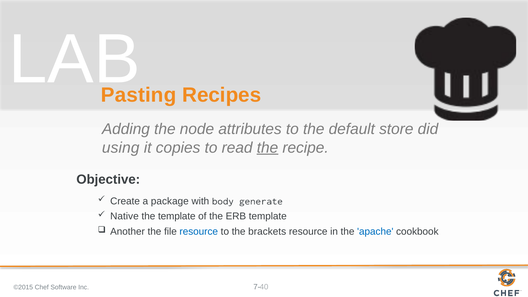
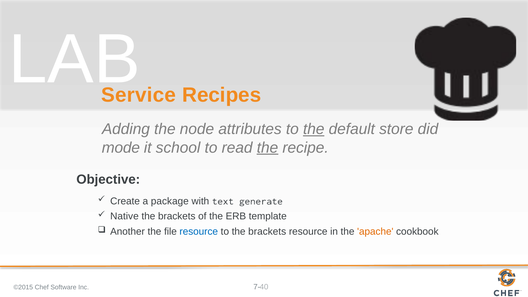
Pasting: Pasting -> Service
the at (314, 129) underline: none -> present
using: using -> mode
copies: copies -> school
body: body -> text
template at (177, 216): template -> brackets
apache colour: blue -> orange
